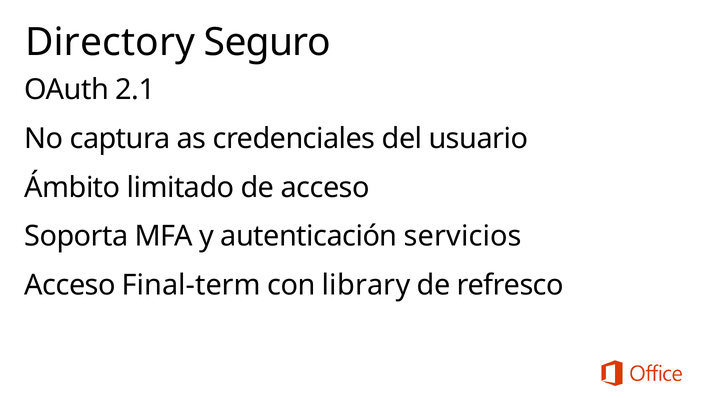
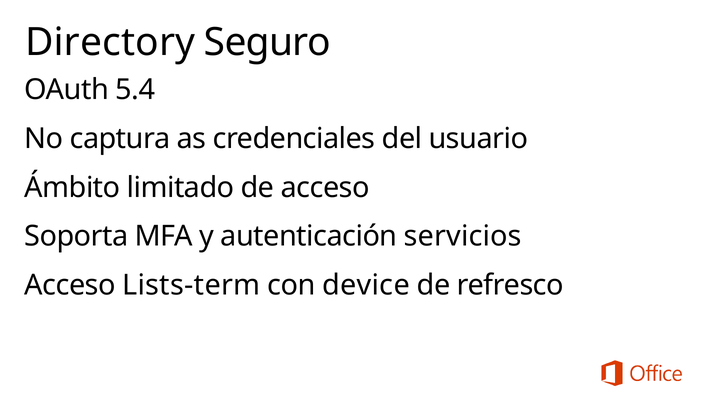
2.1: 2.1 -> 5.4
Final-term: Final-term -> Lists-term
library: library -> device
